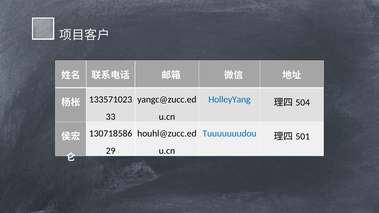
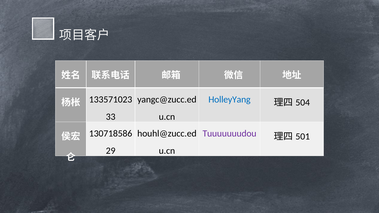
Tuuuuuuudou colour: blue -> purple
